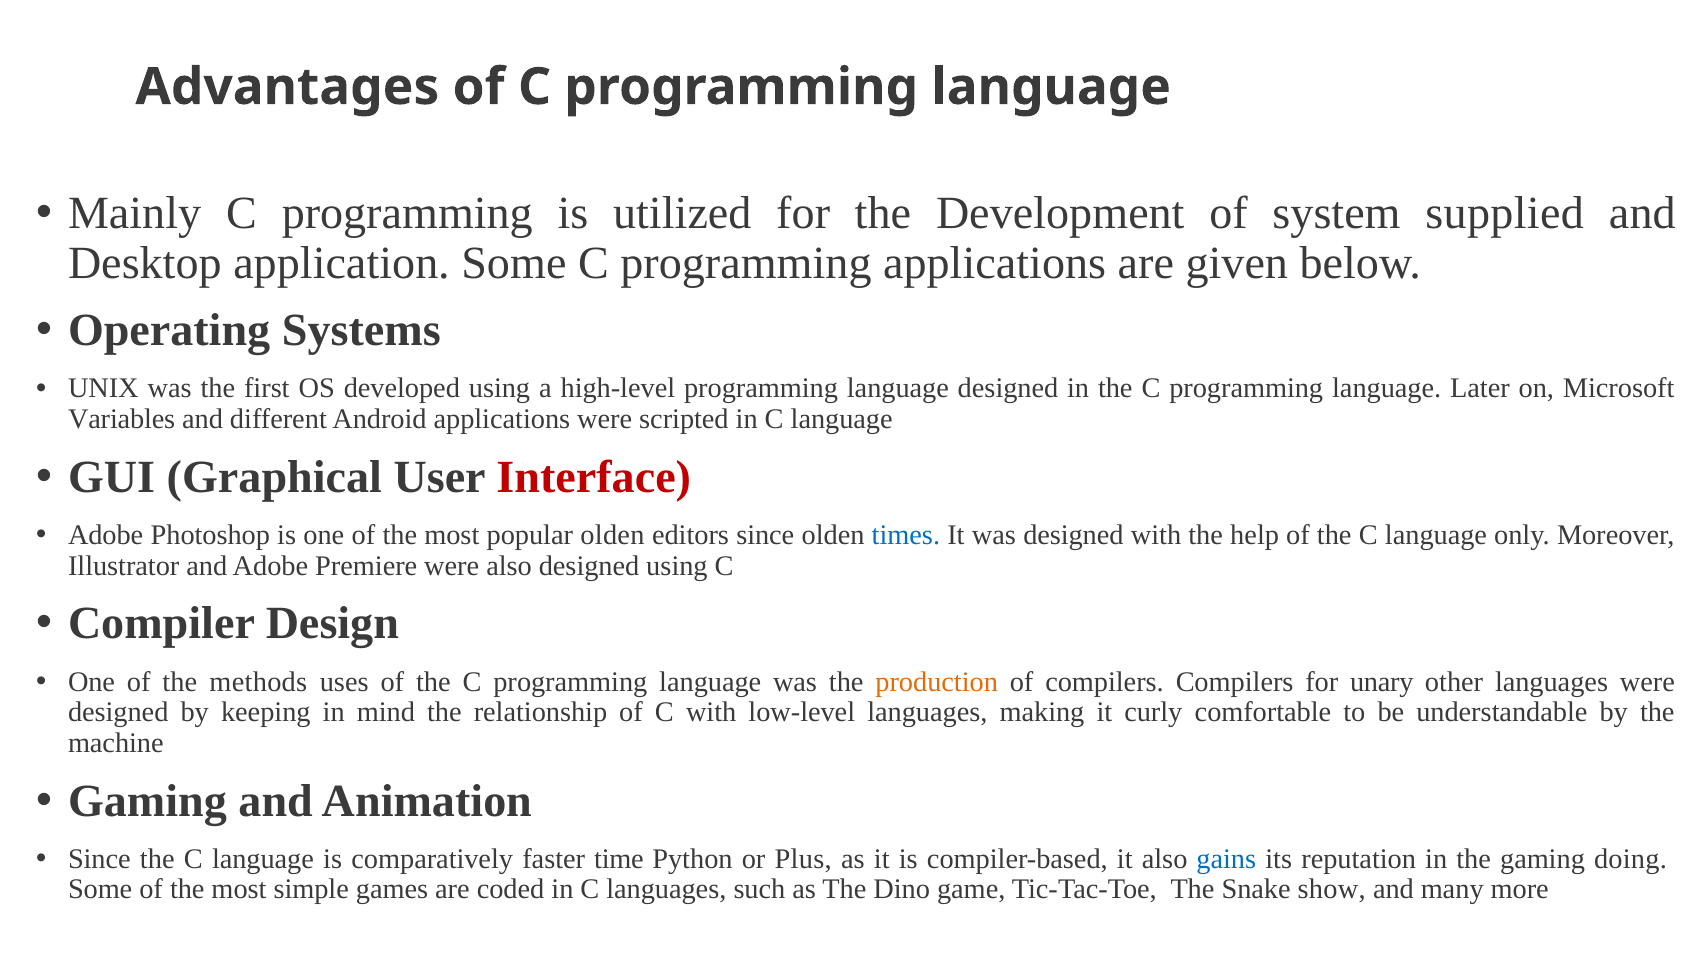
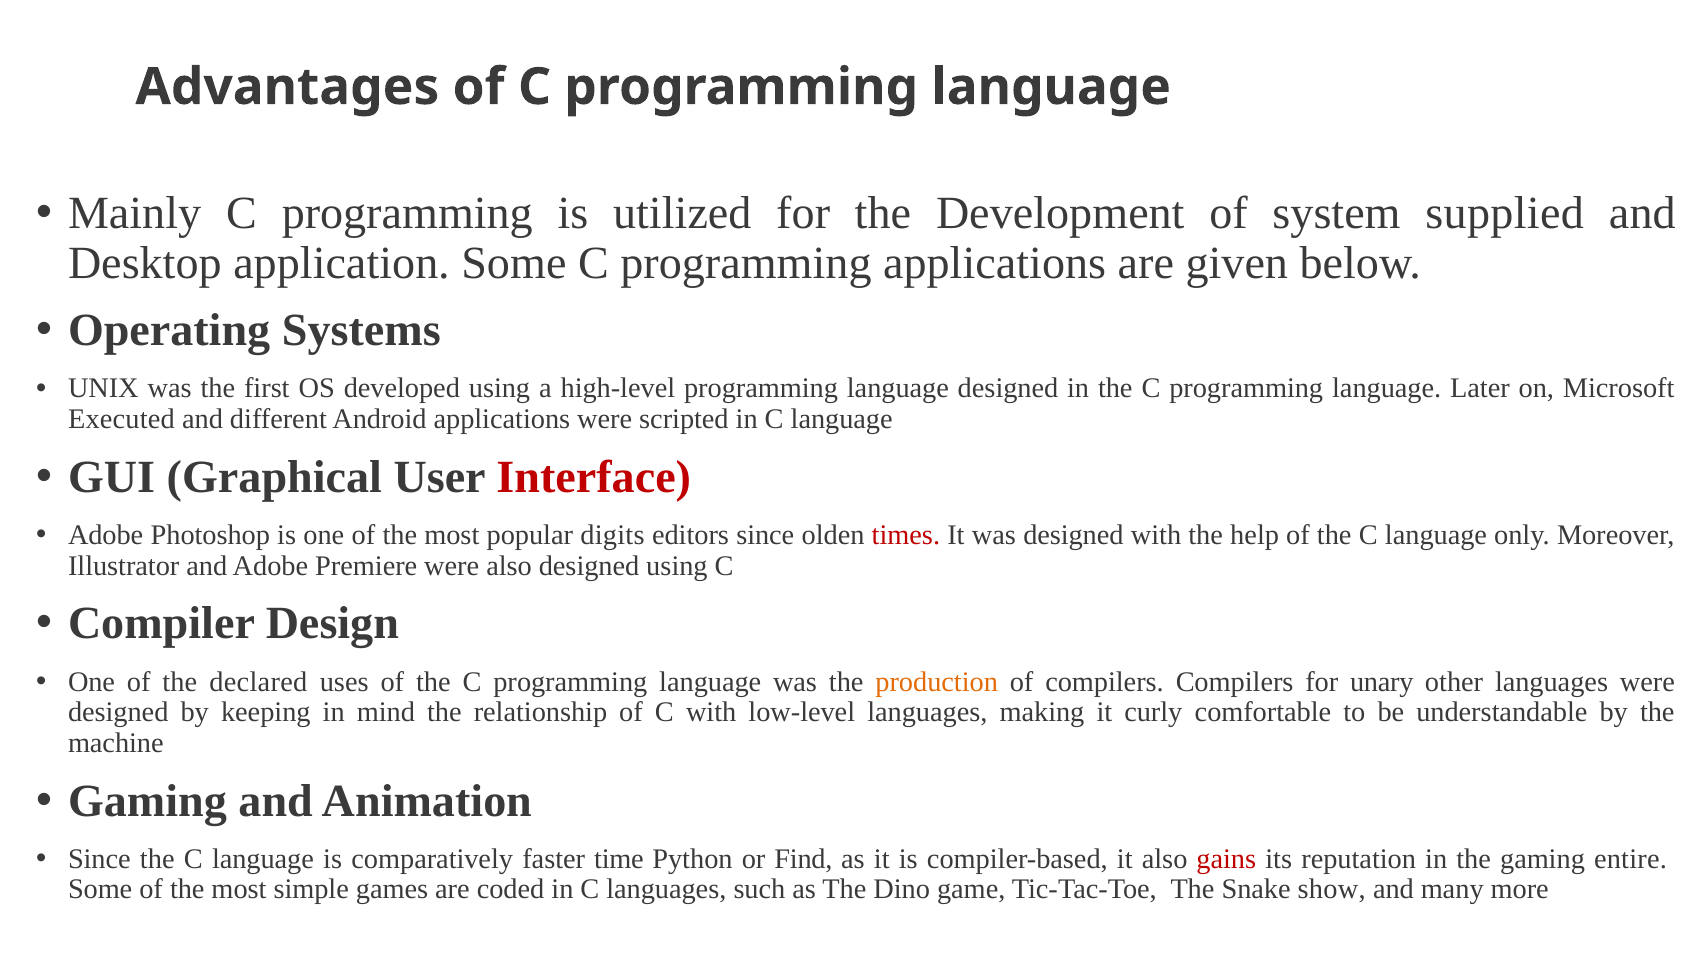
Variables: Variables -> Executed
popular olden: olden -> digits
times colour: blue -> red
methods: methods -> declared
Plus: Plus -> Find
gains colour: blue -> red
doing: doing -> entire
